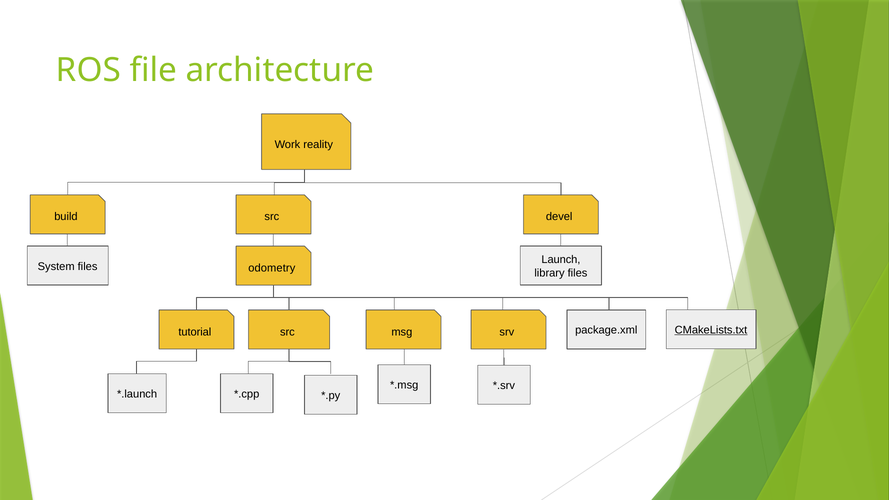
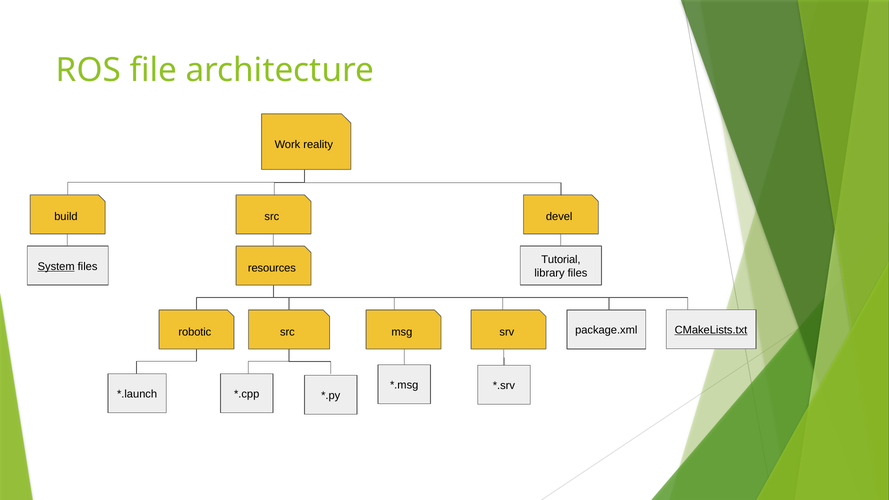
Launch: Launch -> Tutorial
System underline: none -> present
odometry: odometry -> resources
tutorial: tutorial -> robotic
